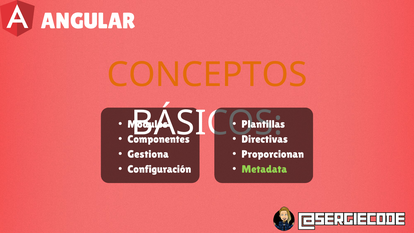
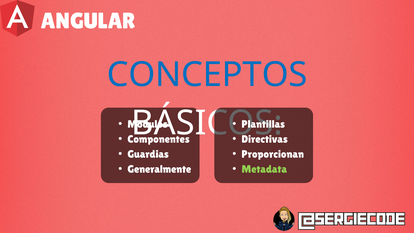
CONCEPTOS colour: orange -> blue
Gestiona: Gestiona -> Guardias
Configuración: Configuración -> Generalmente
